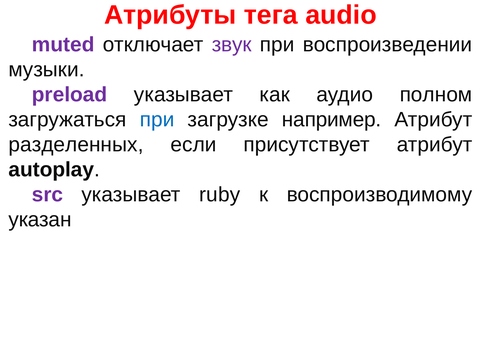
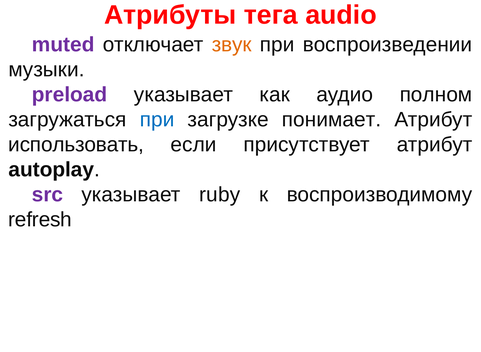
звук colour: purple -> orange
например: например -> понимает
разделенных: разделенных -> использовать
указан: указан -> refresh
